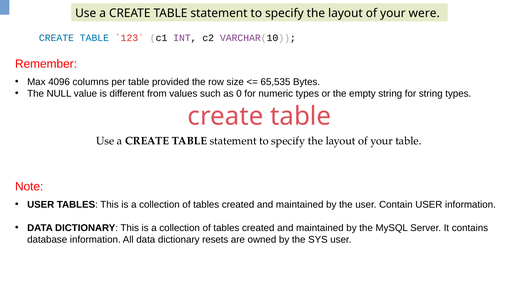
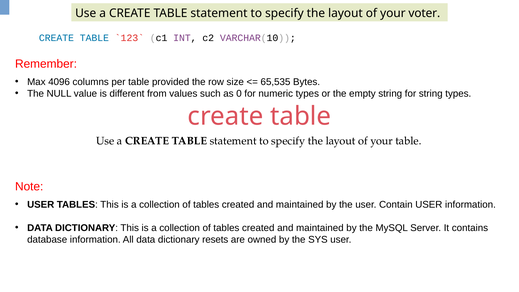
were: were -> voter
